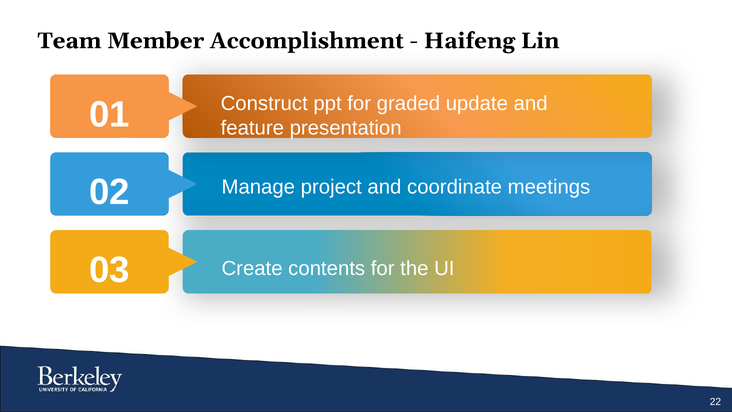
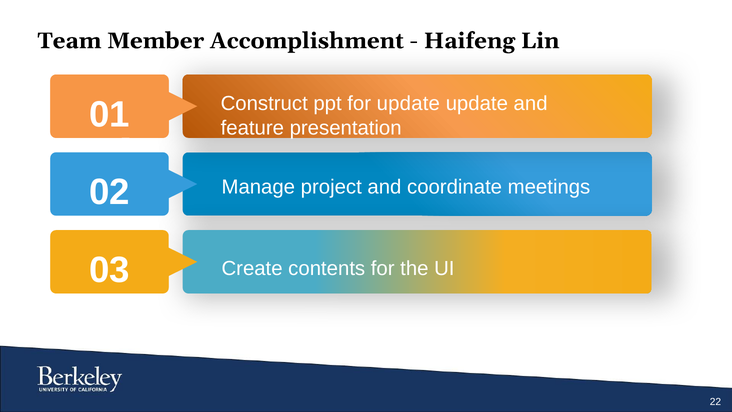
for graded: graded -> update
